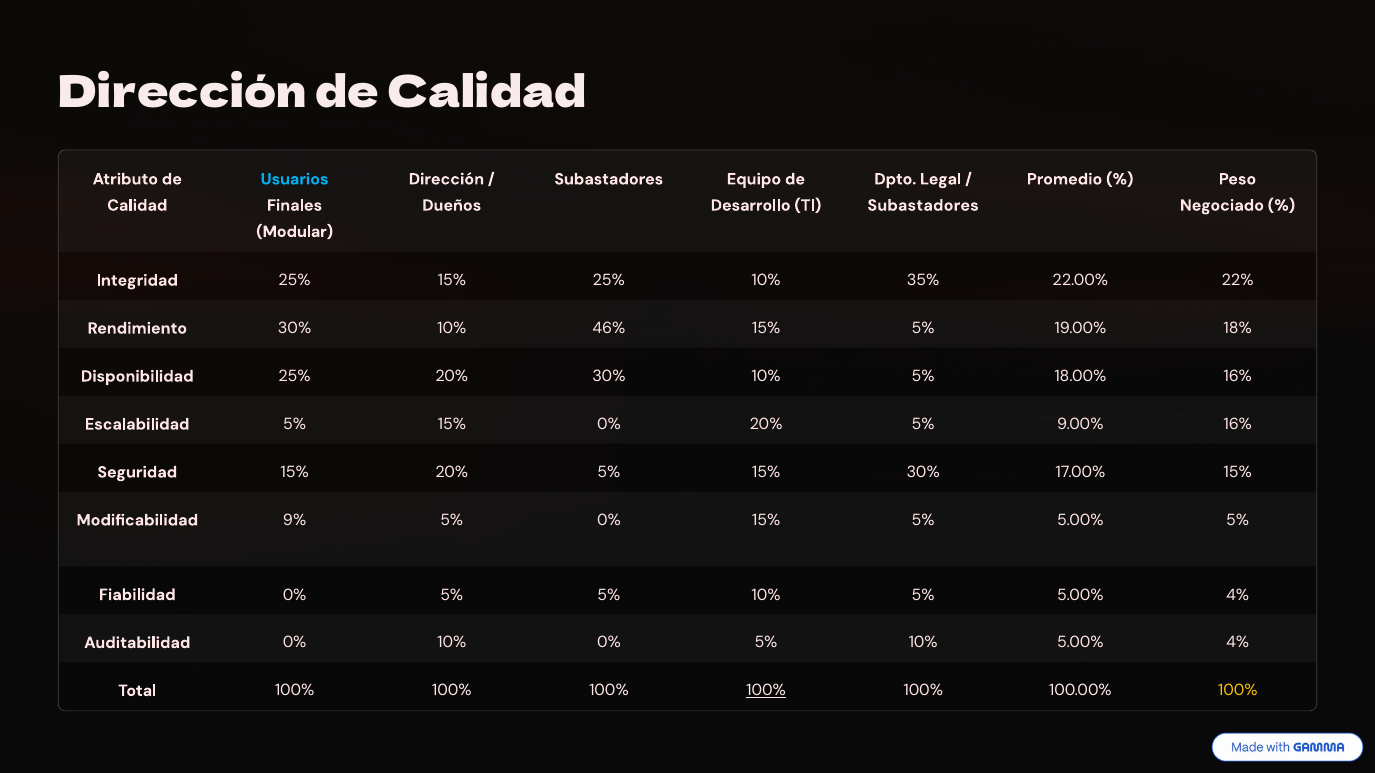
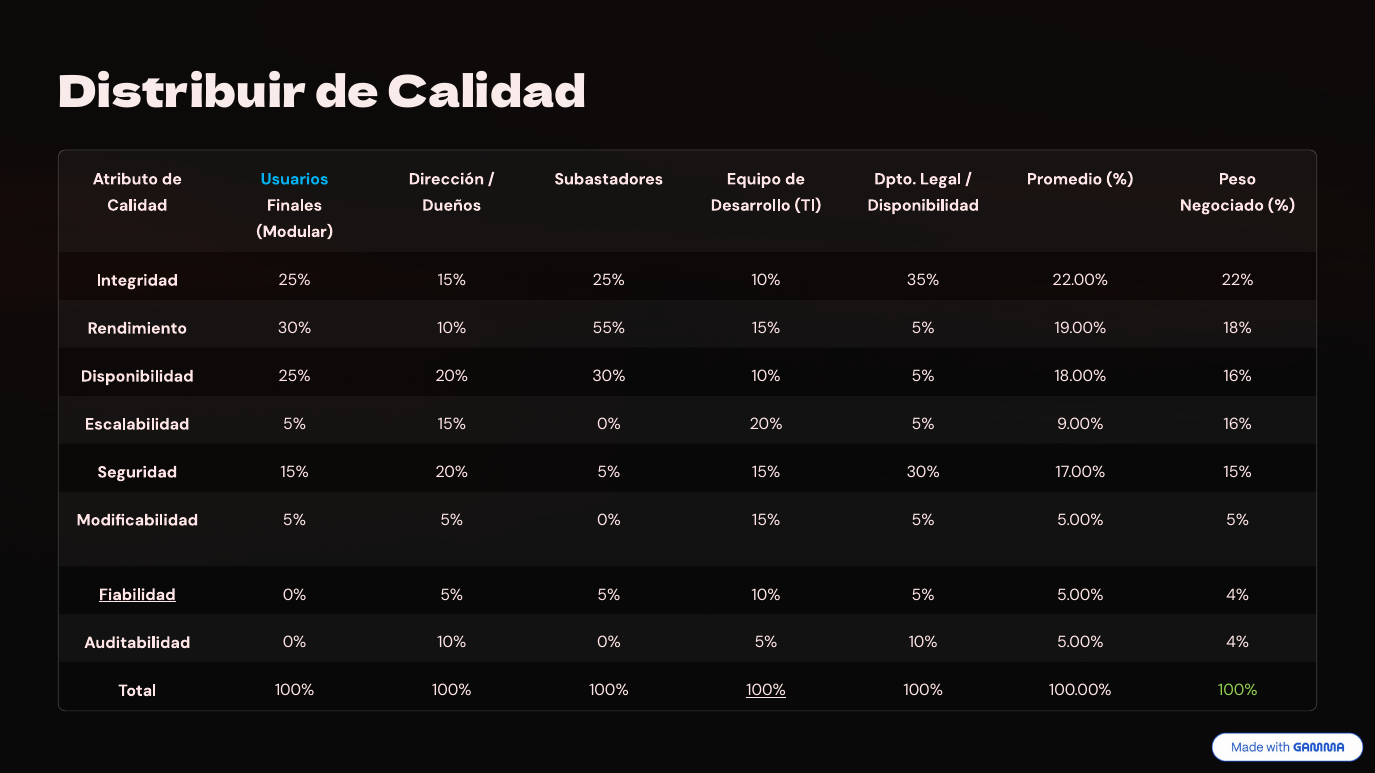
Dirección at (183, 93): Dirección -> Distribuir
Subastadores at (923, 205): Subastadores -> Disponibilidad
46%: 46% -> 55%
Modificabilidad 9%: 9% -> 5%
Fiabilidad underline: none -> present
100% at (1238, 691) colour: yellow -> light green
